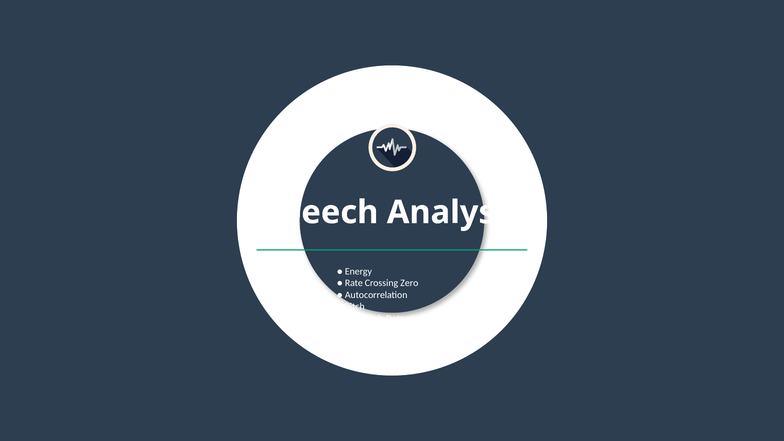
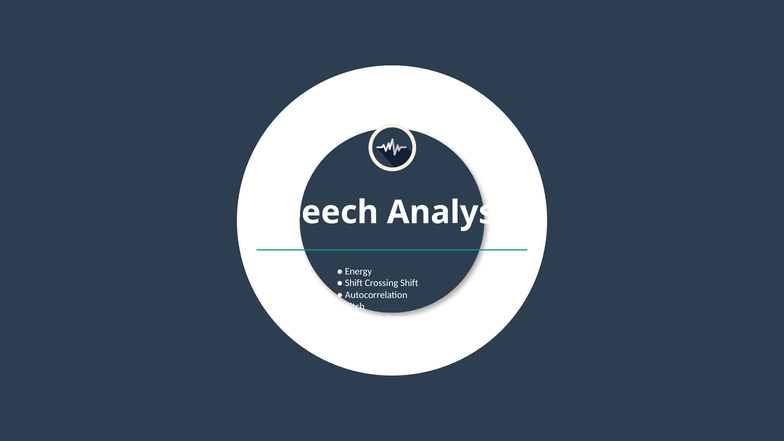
Rate at (354, 283): Rate -> Shift
Crossing Zero: Zero -> Shift
